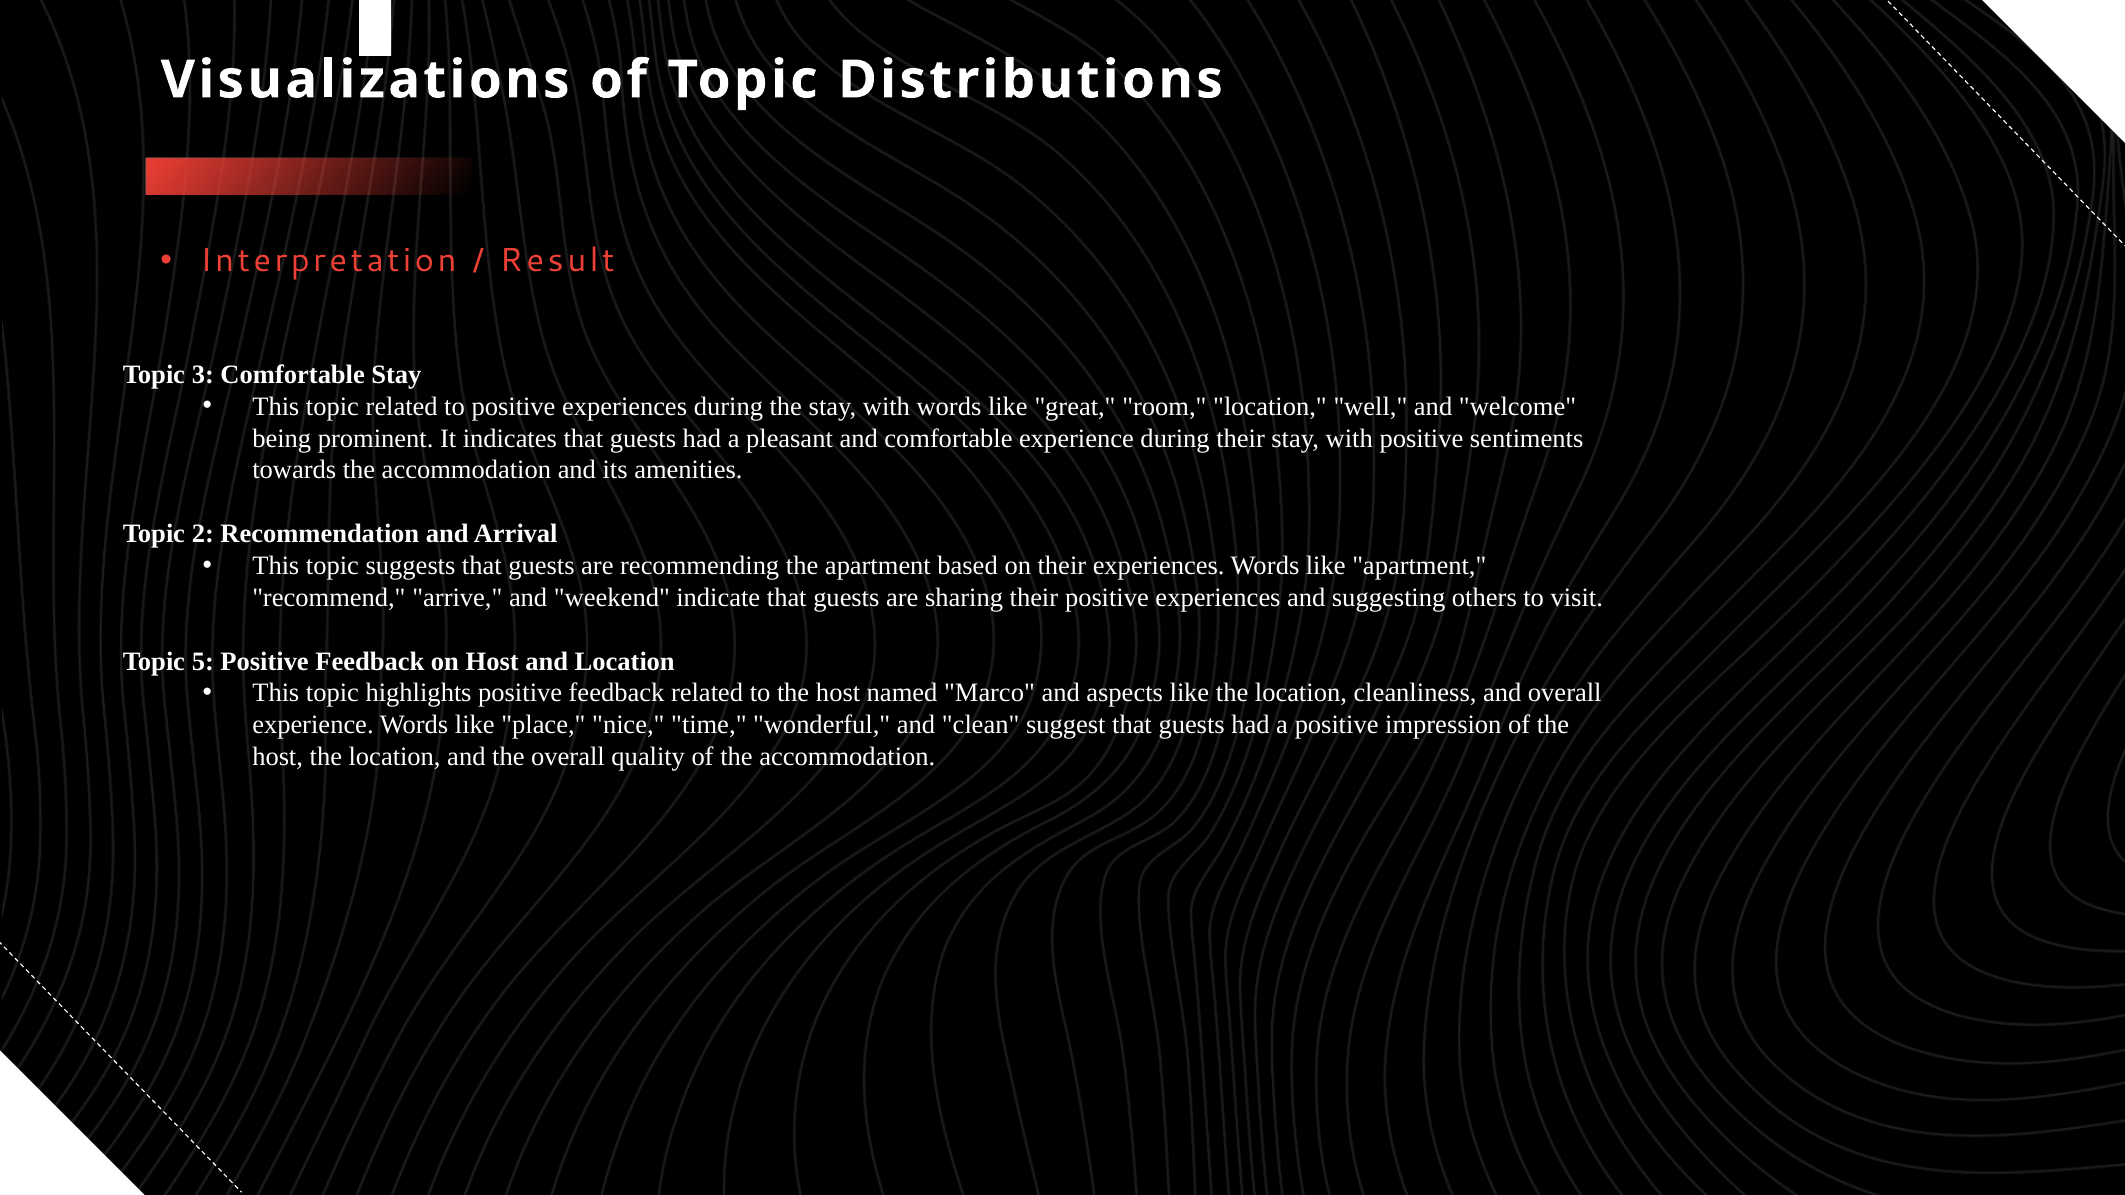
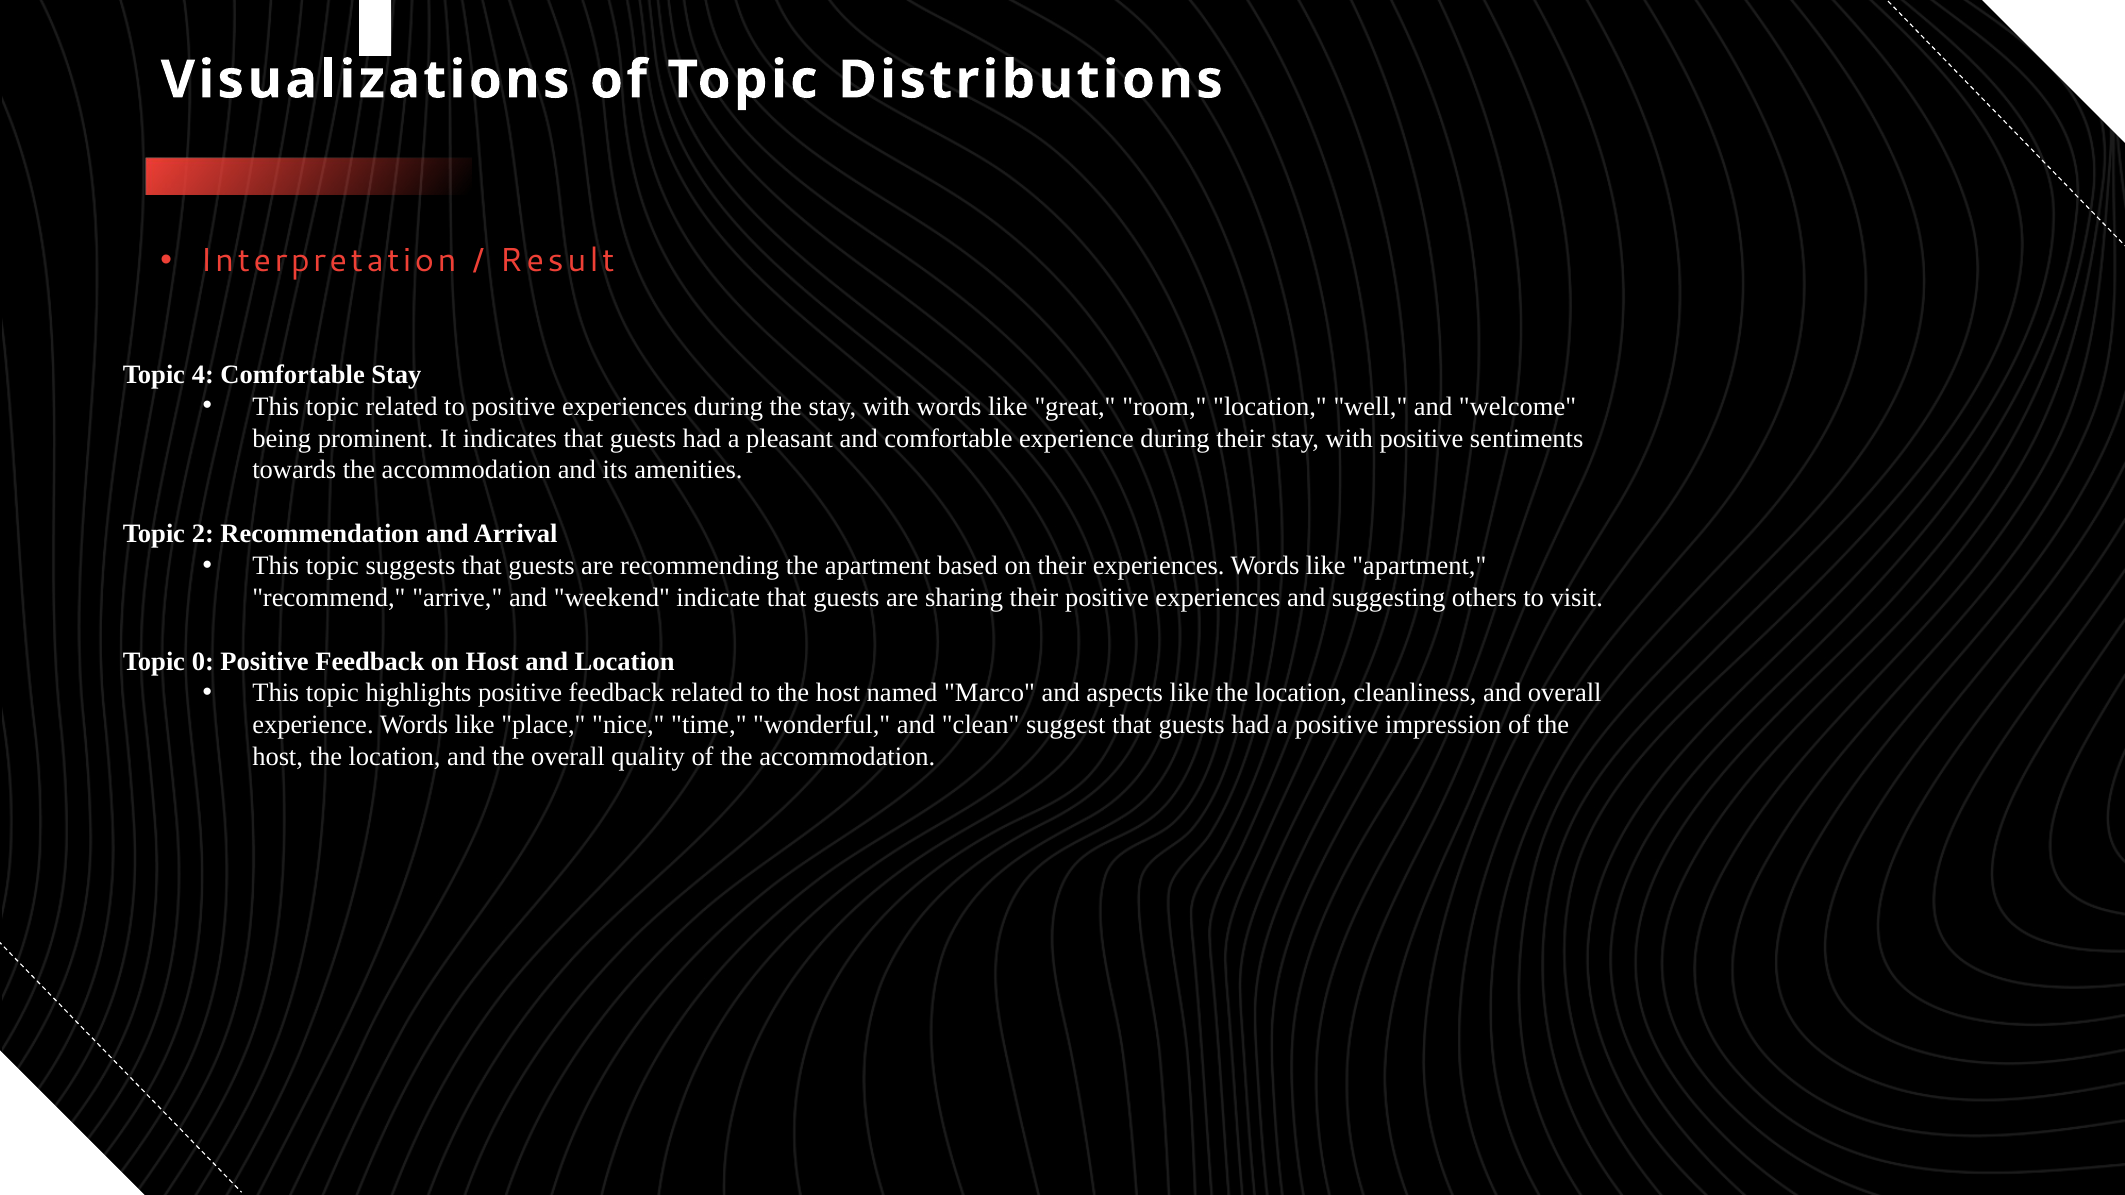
3: 3 -> 4
5: 5 -> 0
